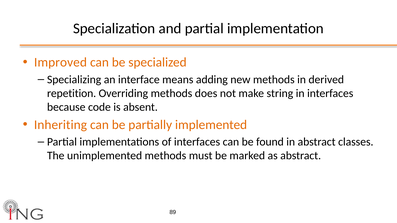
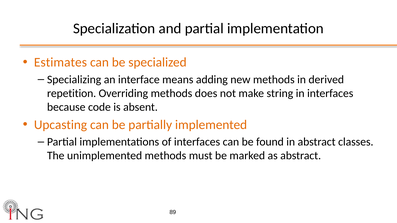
Improved: Improved -> Estimates
Inheriting: Inheriting -> Upcasting
